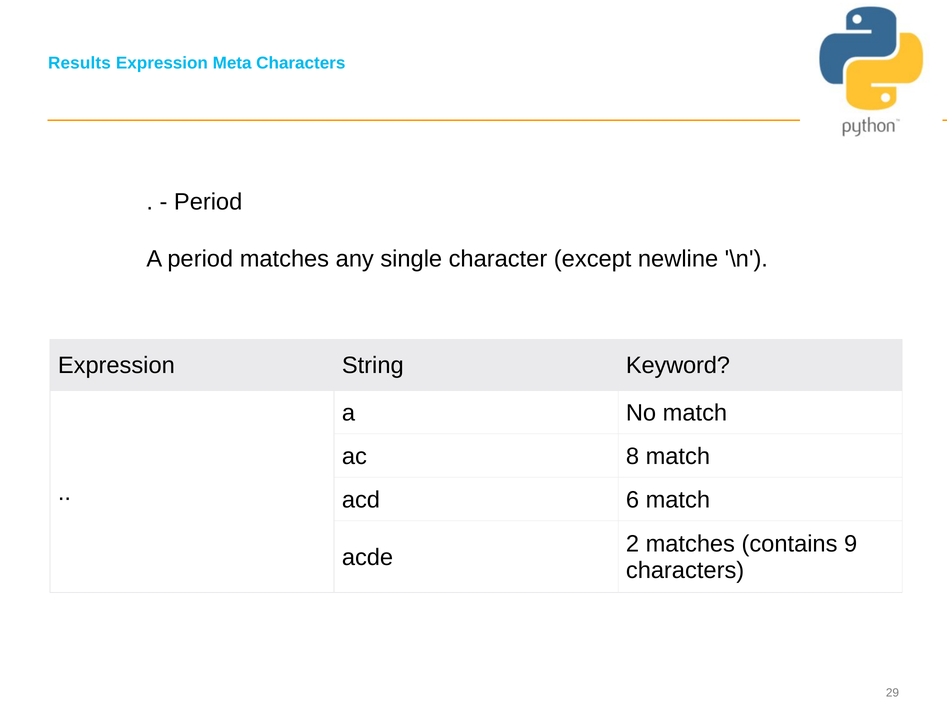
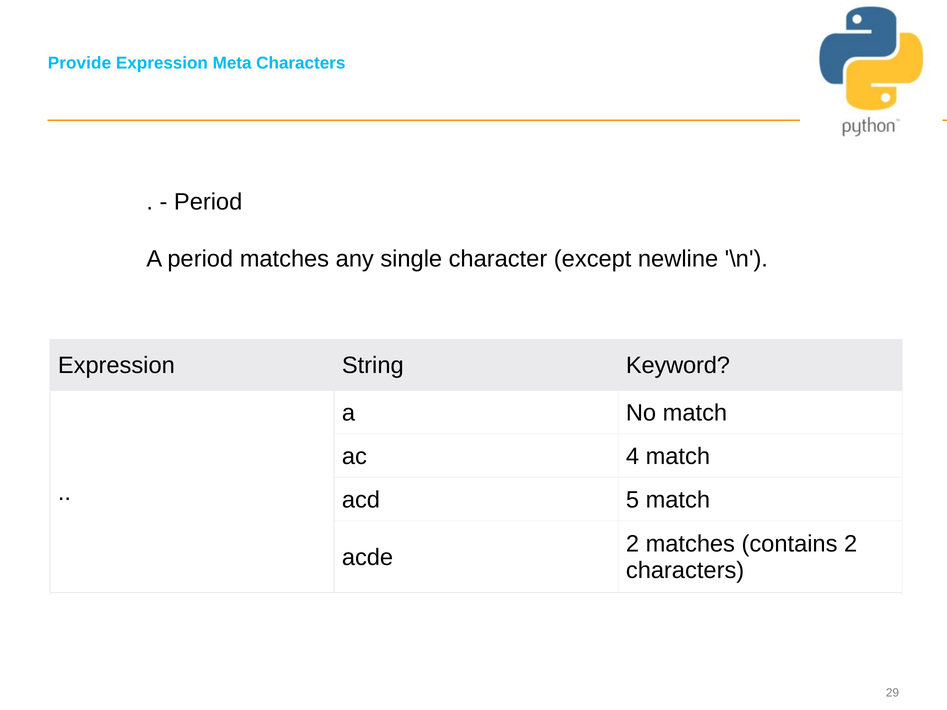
Results: Results -> Provide
8: 8 -> 4
6: 6 -> 5
contains 9: 9 -> 2
